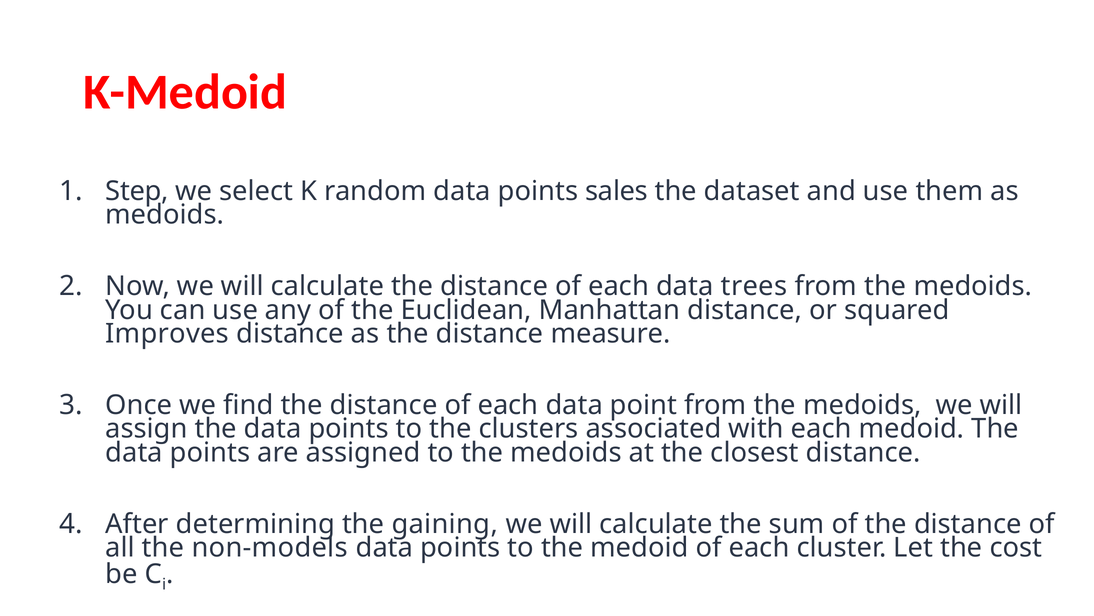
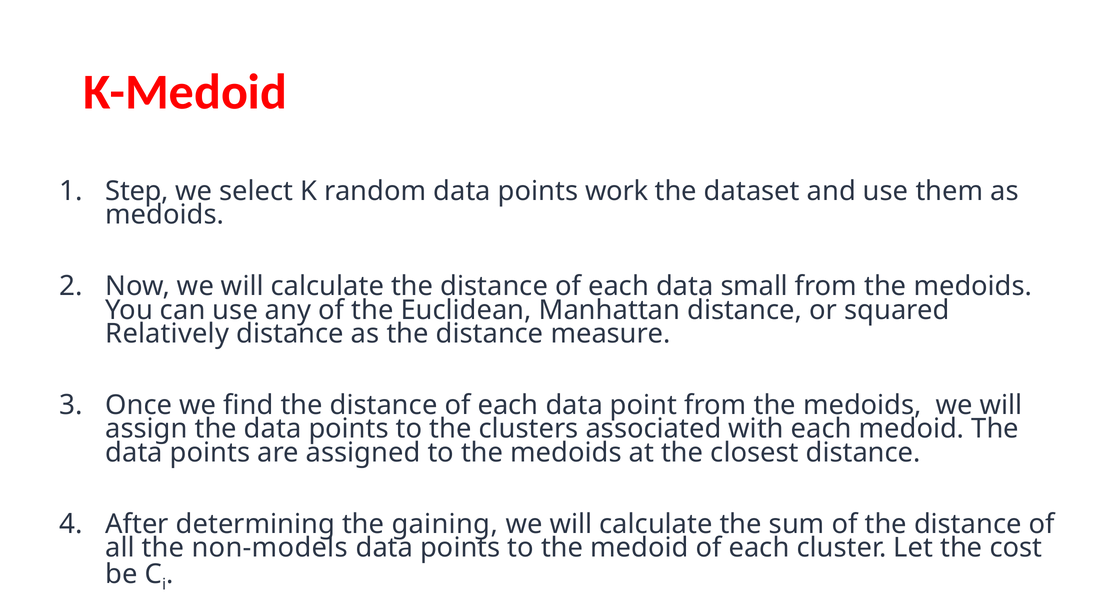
sales: sales -> work
trees: trees -> small
Improves: Improves -> Relatively
